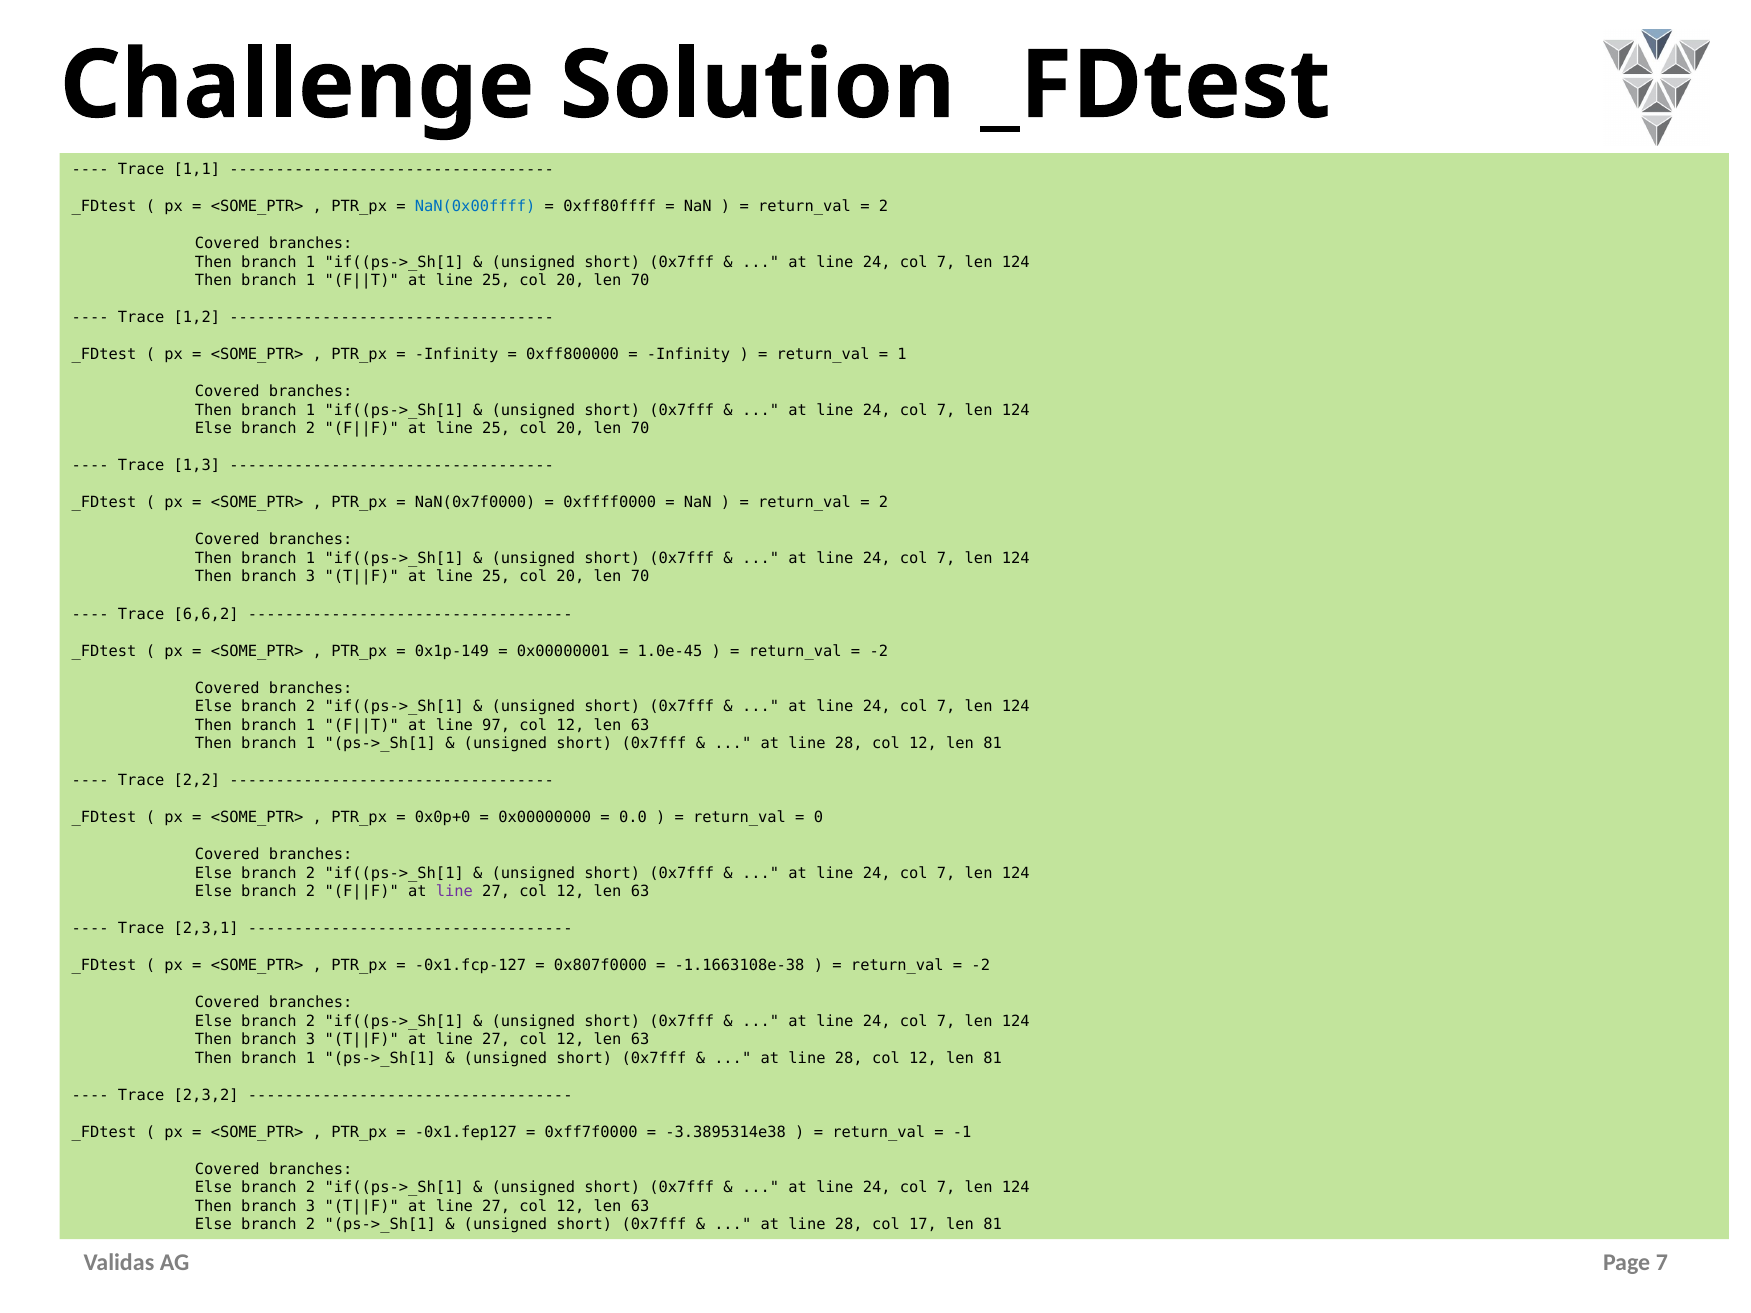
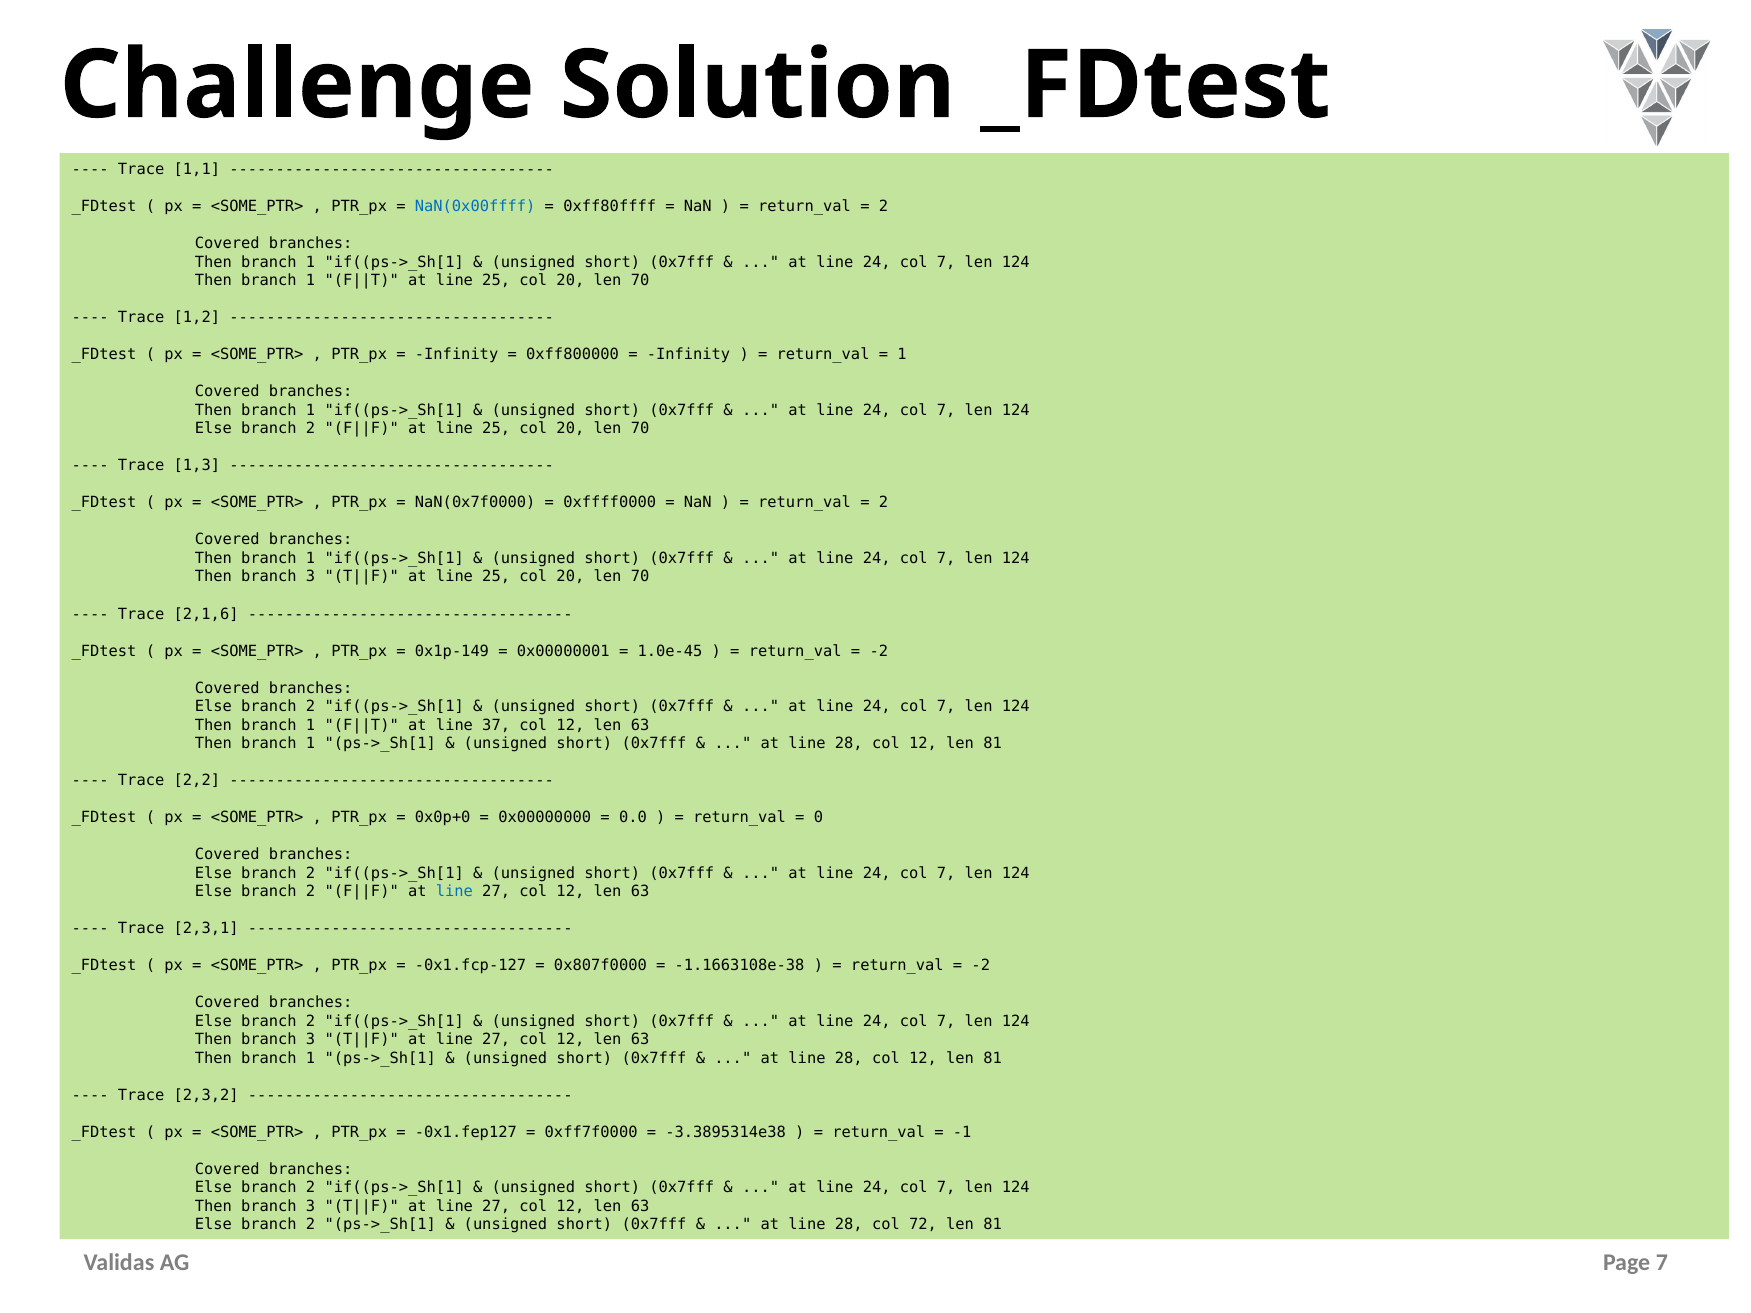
6,6,2: 6,6,2 -> 2,1,6
97: 97 -> 37
line at (454, 892) colour: purple -> blue
17: 17 -> 72
